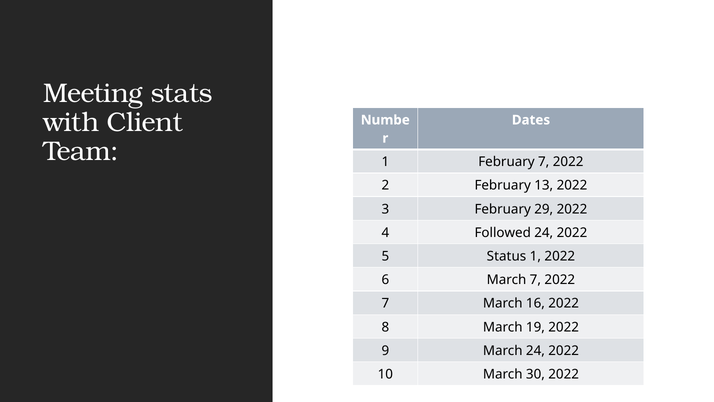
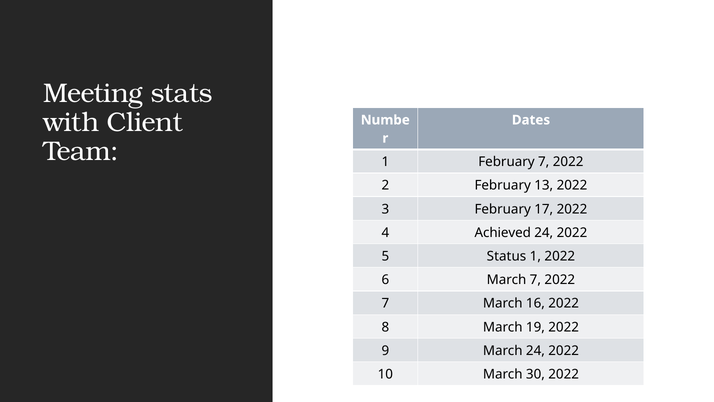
29: 29 -> 17
Followed: Followed -> Achieved
